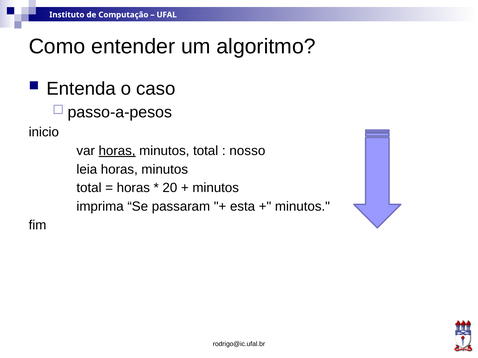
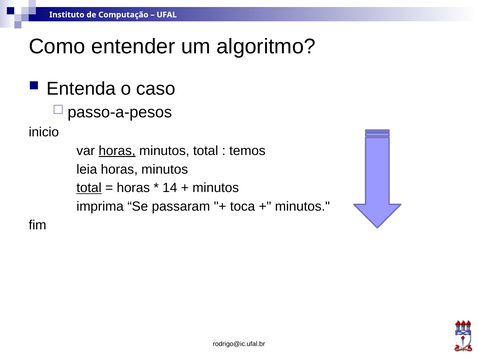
nosso: nosso -> temos
total at (89, 188) underline: none -> present
20: 20 -> 14
esta: esta -> toca
